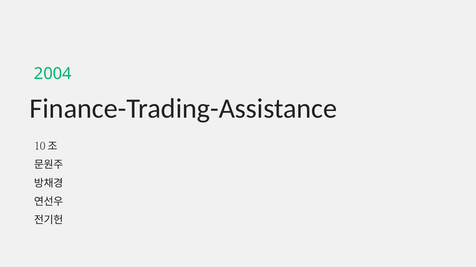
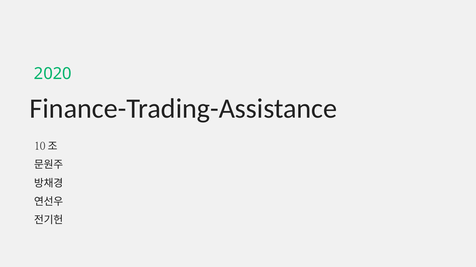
2004: 2004 -> 2020
